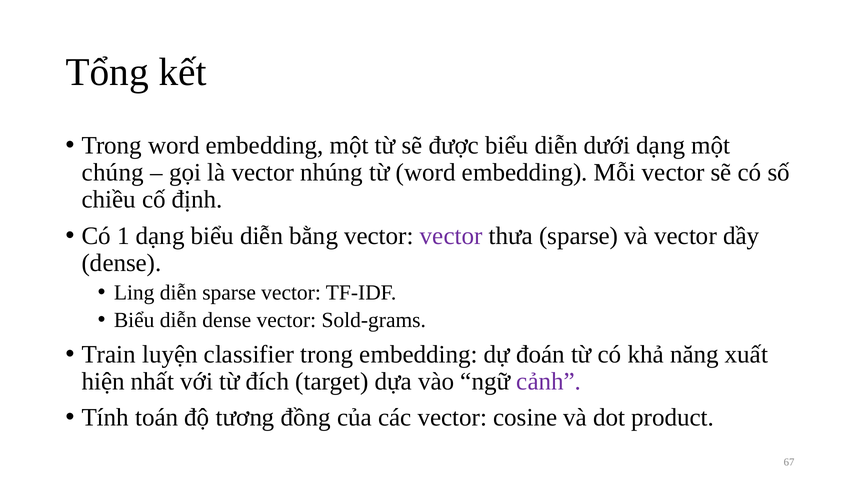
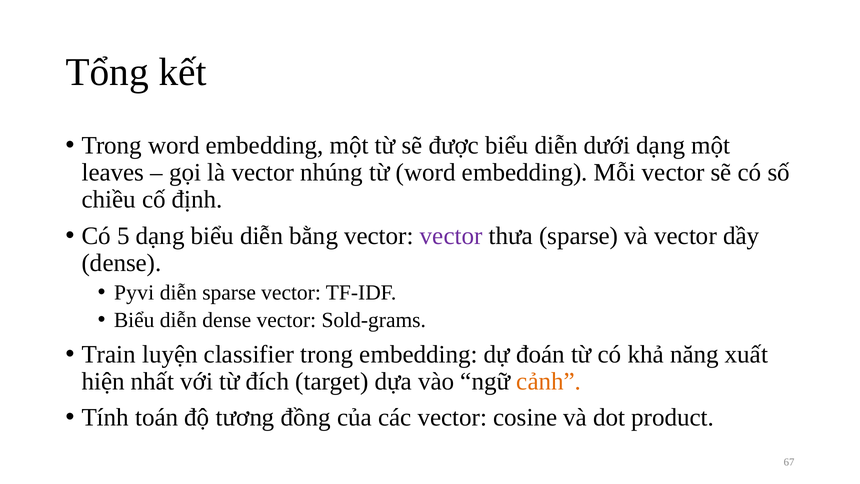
chúng: chúng -> leaves
1: 1 -> 5
Ling: Ling -> Pyvi
cảnh colour: purple -> orange
